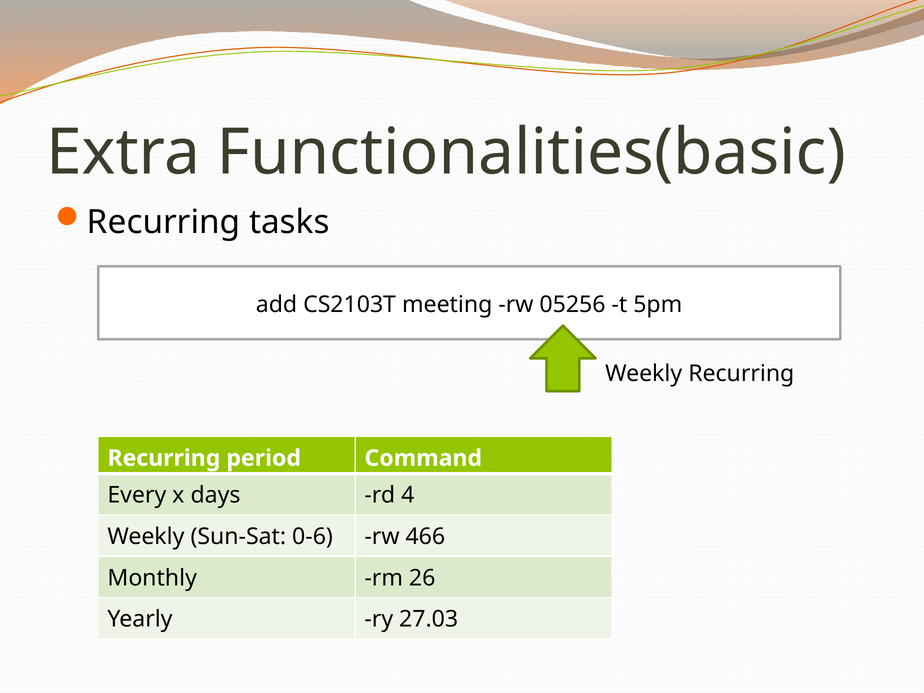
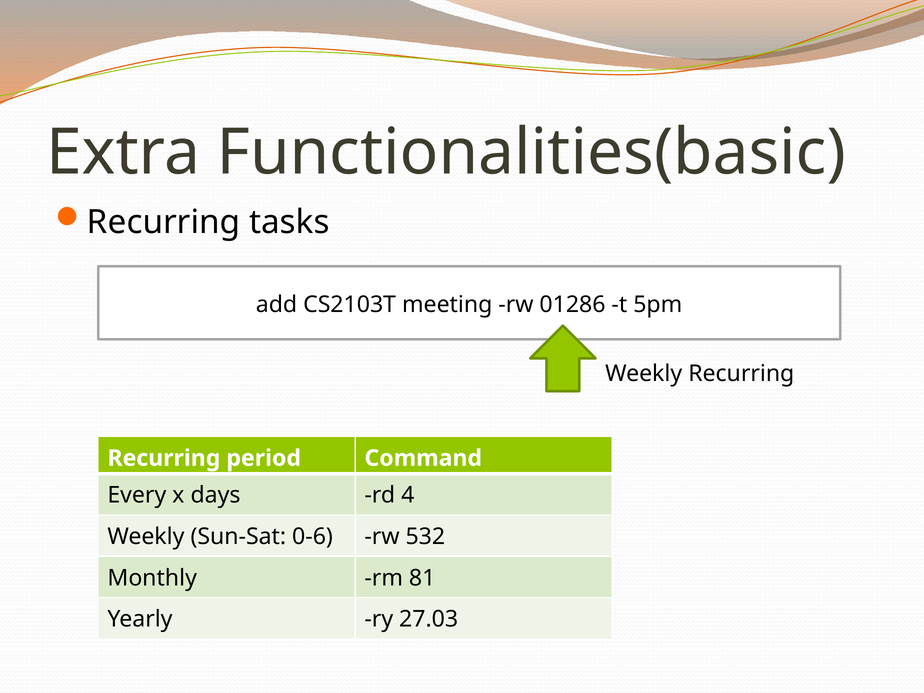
05256: 05256 -> 01286
466: 466 -> 532
26: 26 -> 81
